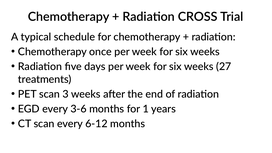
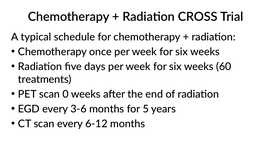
27: 27 -> 60
3: 3 -> 0
1: 1 -> 5
